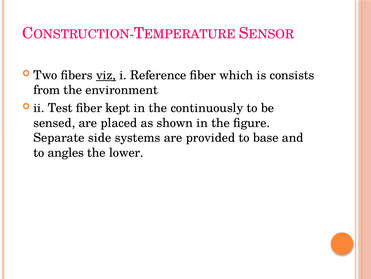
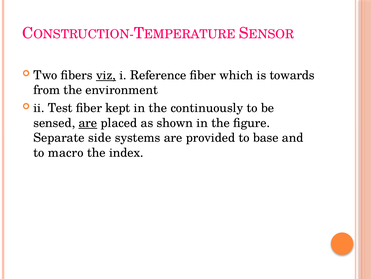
consists: consists -> towards
are at (88, 123) underline: none -> present
angles: angles -> macro
lower: lower -> index
